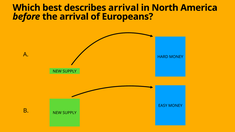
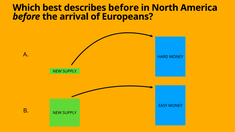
describes arrival: arrival -> before
